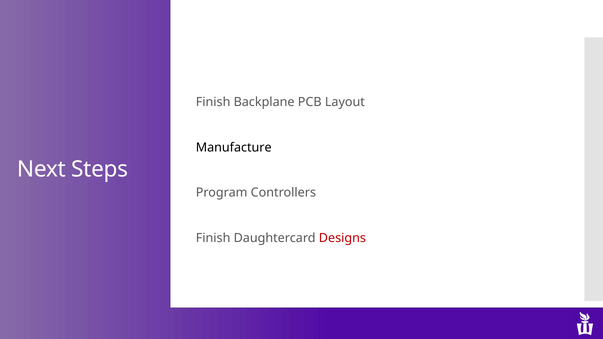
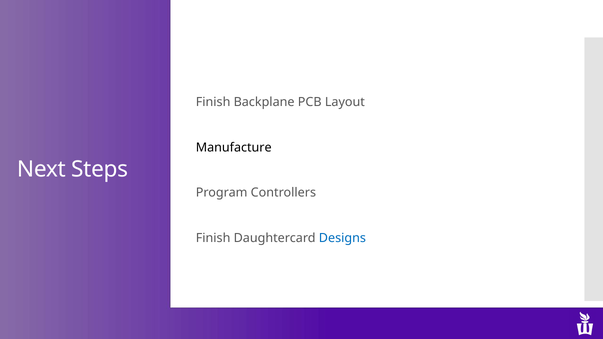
Designs colour: red -> blue
